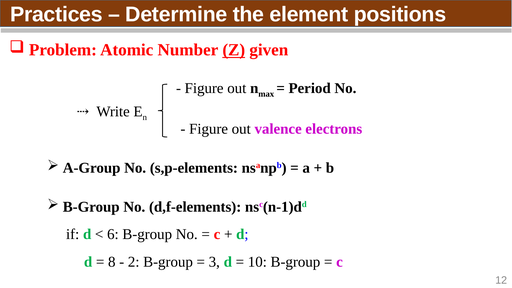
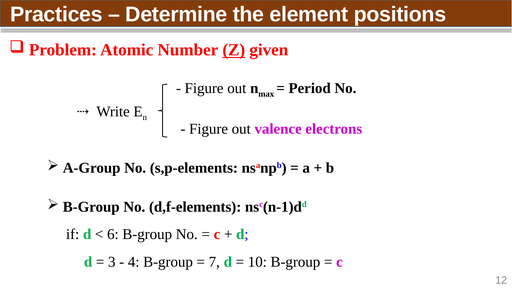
8: 8 -> 3
2: 2 -> 4
3: 3 -> 7
